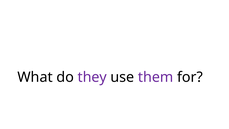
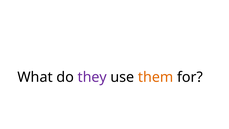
them colour: purple -> orange
